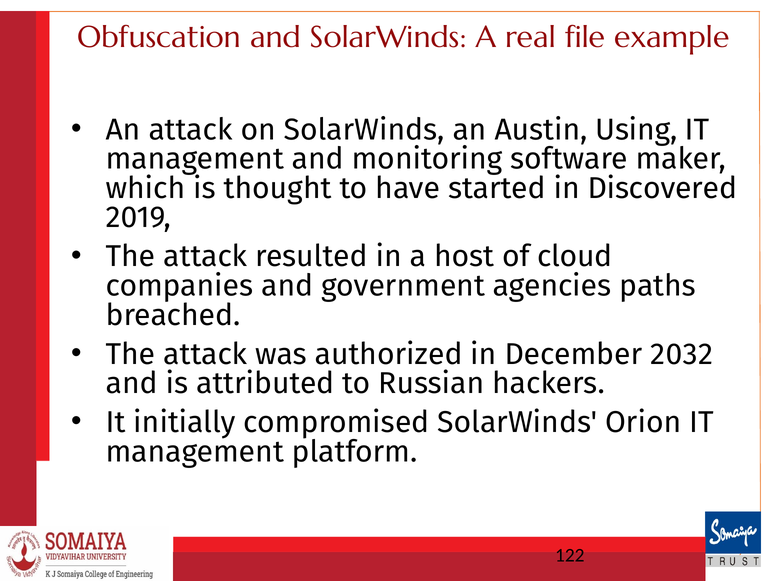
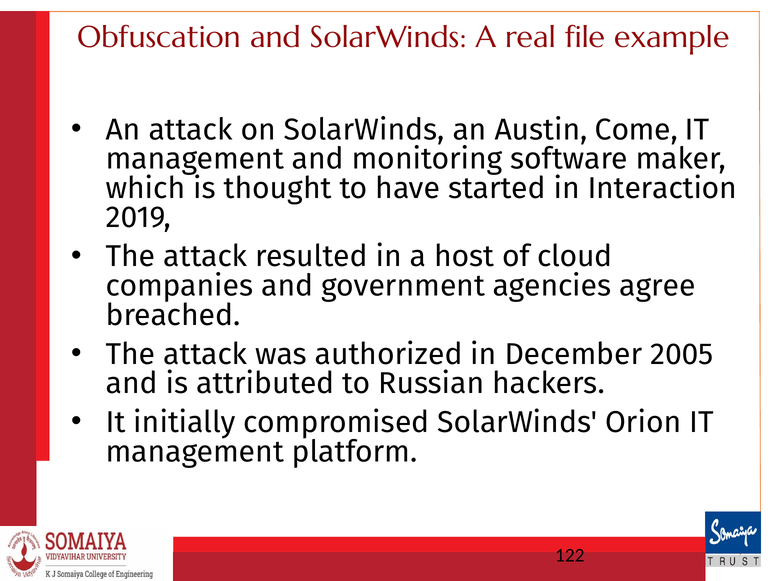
Using: Using -> Come
Discovered: Discovered -> Interaction
paths: paths -> agree
2032: 2032 -> 2005
